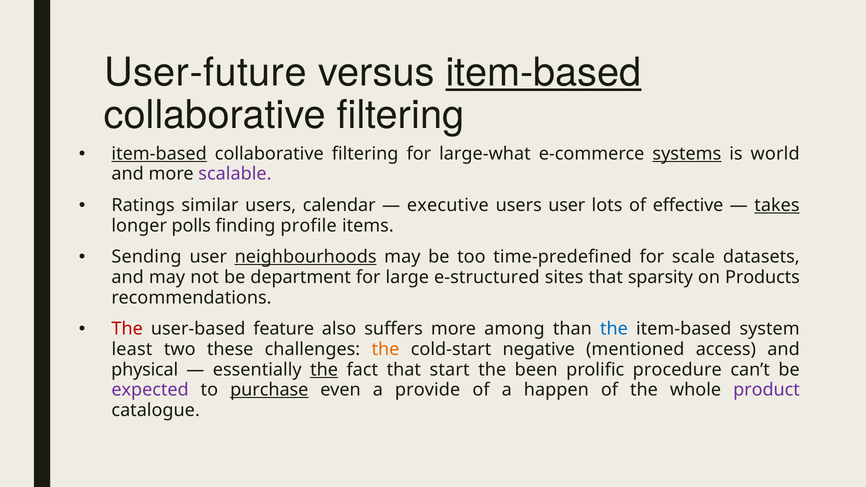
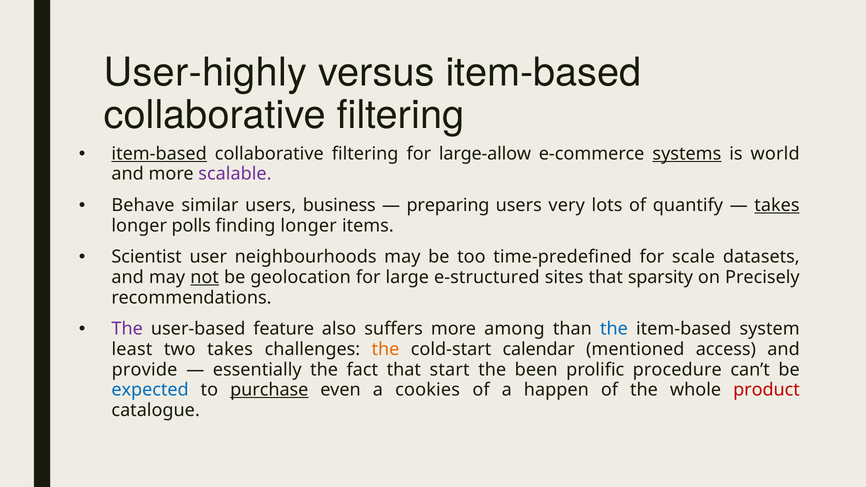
User-future: User-future -> User-highly
item-based at (543, 73) underline: present -> none
large-what: large-what -> large-allow
Ratings: Ratings -> Behave
calendar: calendar -> business
executive: executive -> preparing
users user: user -> very
effective: effective -> quantify
finding profile: profile -> longer
Sending: Sending -> Scientist
neighbourhoods underline: present -> none
not underline: none -> present
department: department -> geolocation
Products: Products -> Precisely
The at (127, 329) colour: red -> purple
two these: these -> takes
negative: negative -> calendar
physical: physical -> provide
the at (324, 370) underline: present -> none
expected colour: purple -> blue
provide: provide -> cookies
product colour: purple -> red
